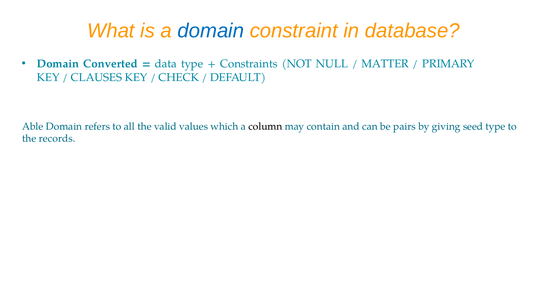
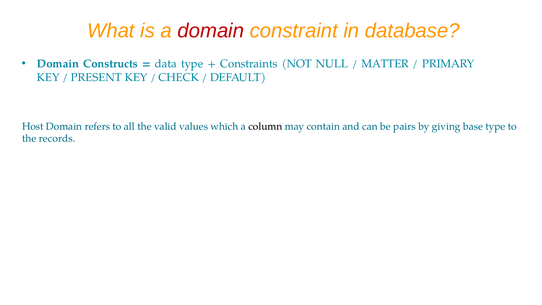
domain at (211, 31) colour: blue -> red
Converted: Converted -> Constructs
CLAUSES: CLAUSES -> PRESENT
Able: Able -> Host
seed: seed -> base
